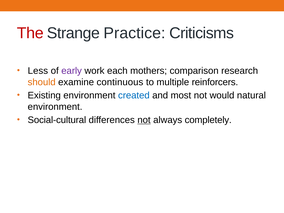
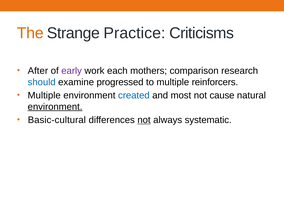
The colour: red -> orange
Less: Less -> After
should colour: orange -> blue
continuous: continuous -> progressed
Existing at (44, 95): Existing -> Multiple
would: would -> cause
environment at (55, 107) underline: none -> present
Social-cultural: Social-cultural -> Basic-cultural
completely: completely -> systematic
